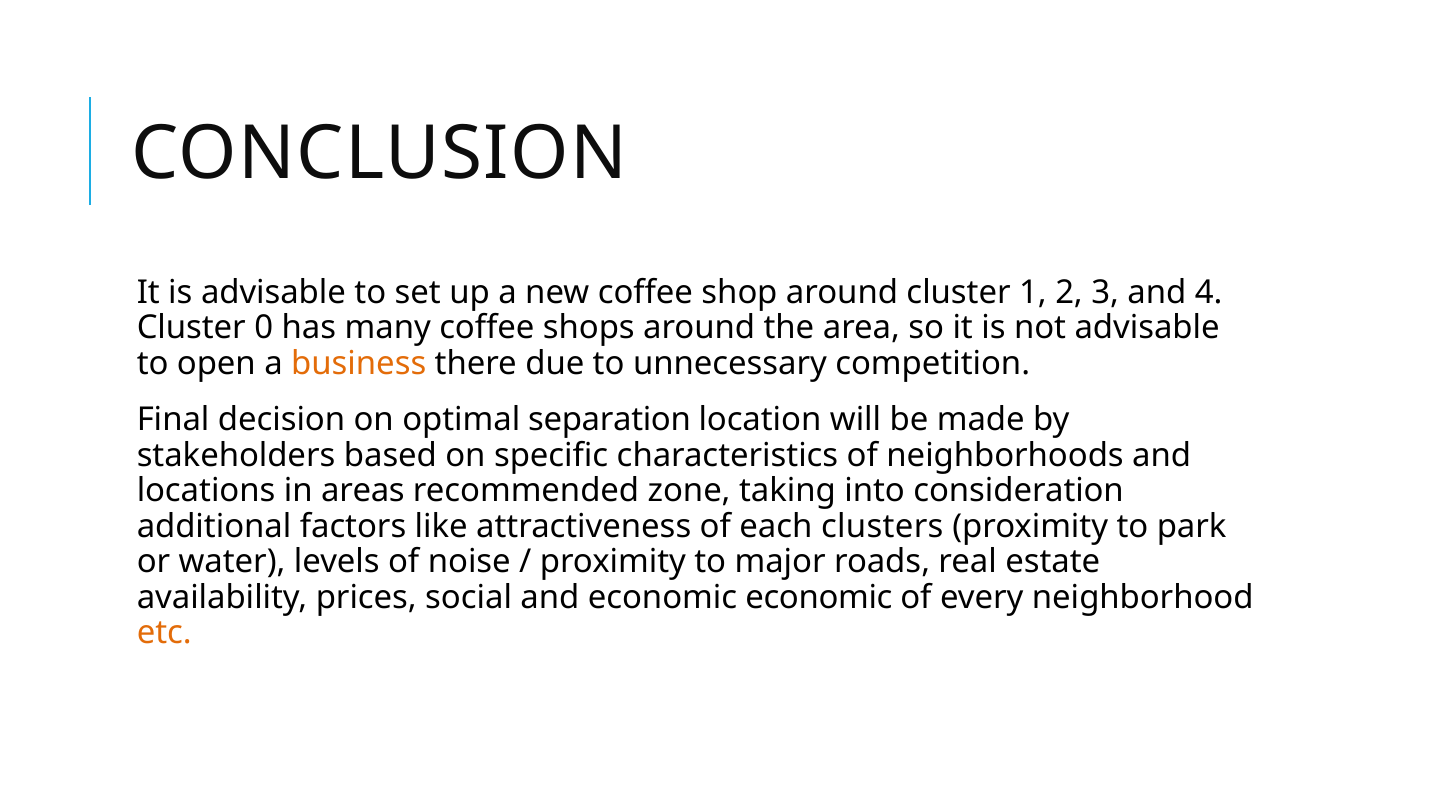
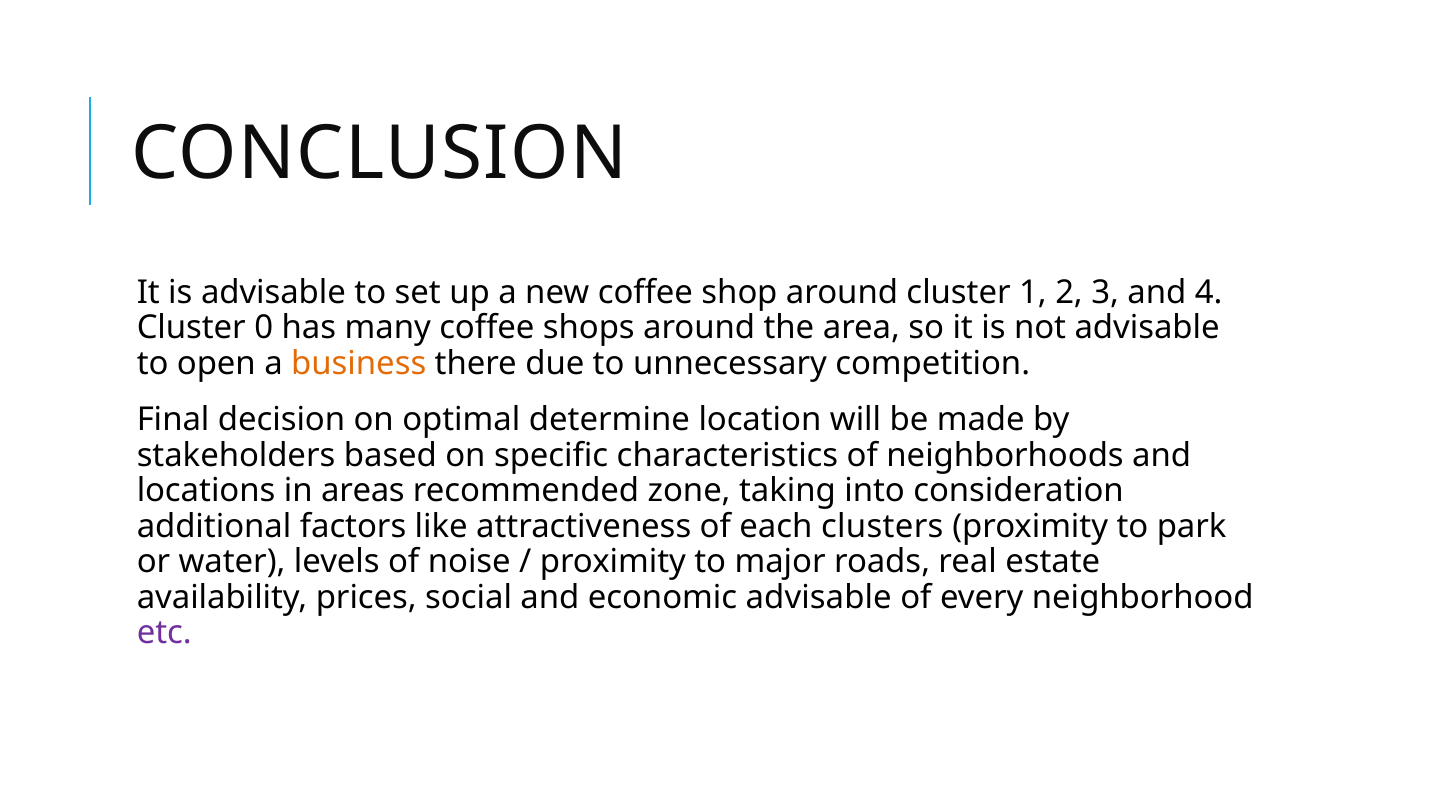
separation: separation -> determine
economic economic: economic -> advisable
etc colour: orange -> purple
